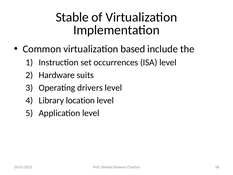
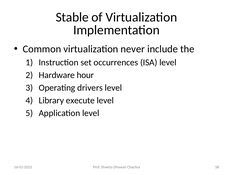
based: based -> never
suits: suits -> hour
location: location -> execute
